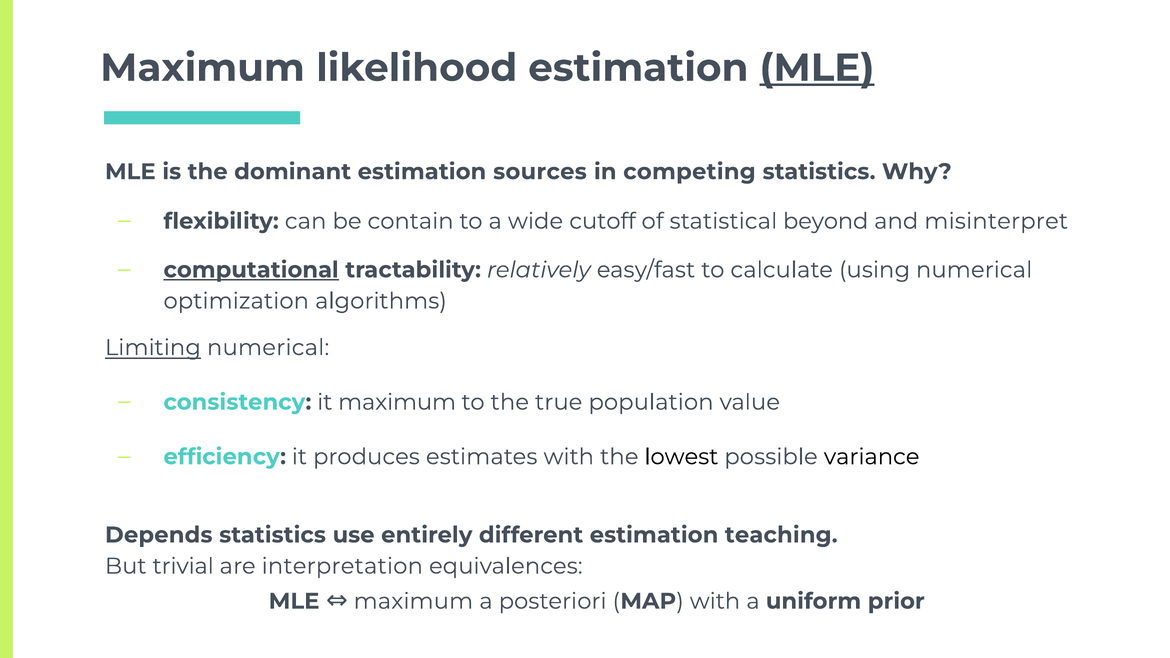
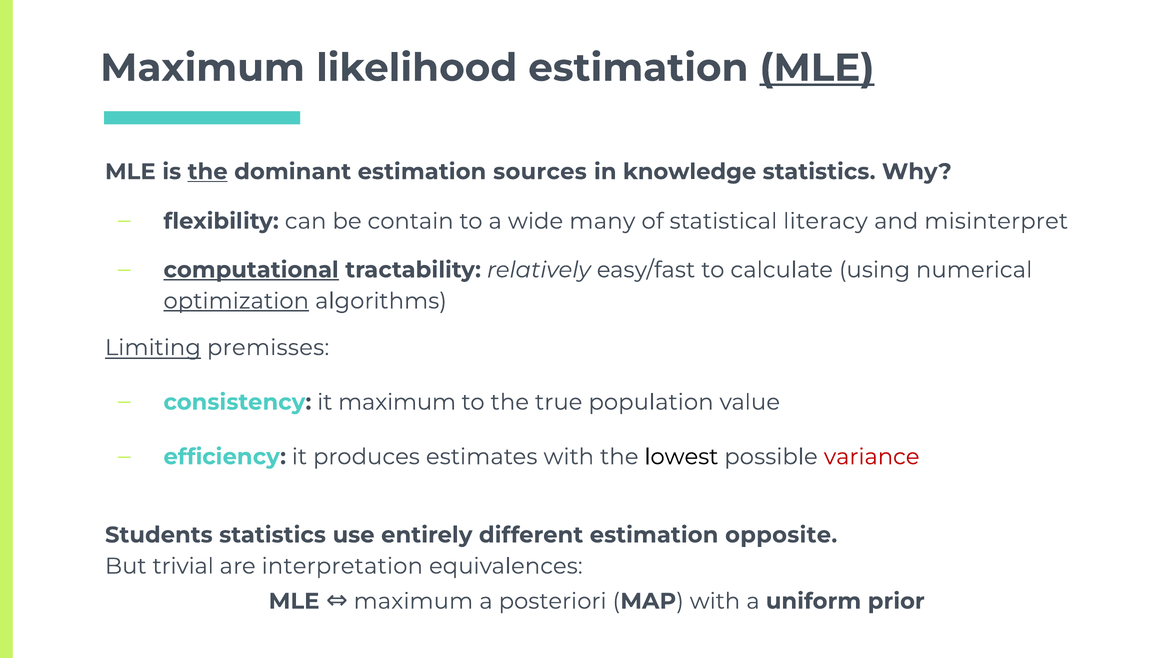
the at (208, 172) underline: none -> present
competing: competing -> knowledge
cutoff: cutoff -> many
beyond: beyond -> literacy
optimization underline: none -> present
Limiting numerical: numerical -> premisses
variance colour: black -> red
Depends: Depends -> Students
teaching: teaching -> opposite
